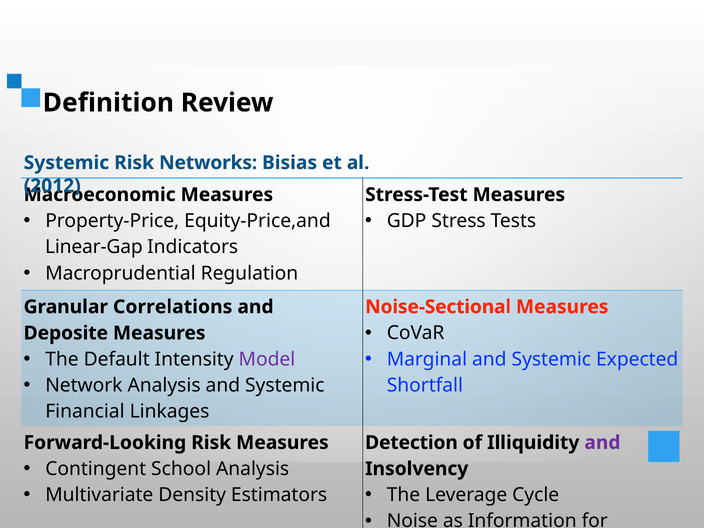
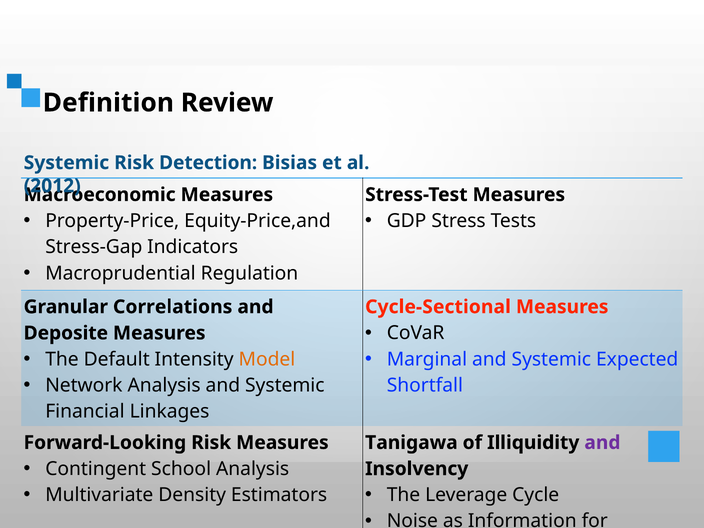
Networks: Networks -> Detection
Linear-Gap: Linear-Gap -> Stress-Gap
Noise-Sectional: Noise-Sectional -> Cycle-Sectional
Model colour: purple -> orange
Detection: Detection -> Tanigawa
